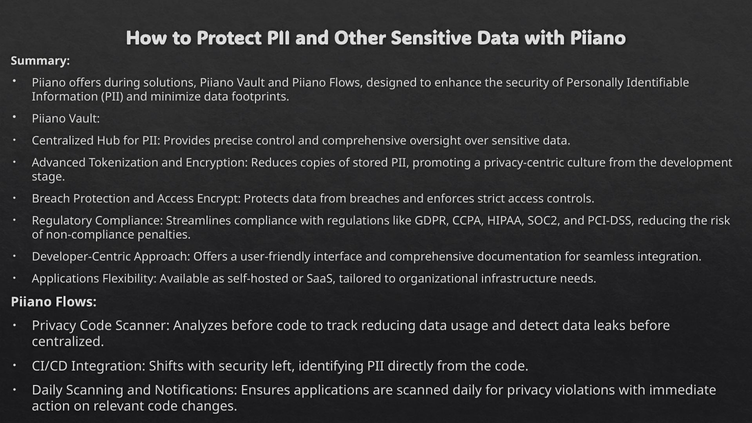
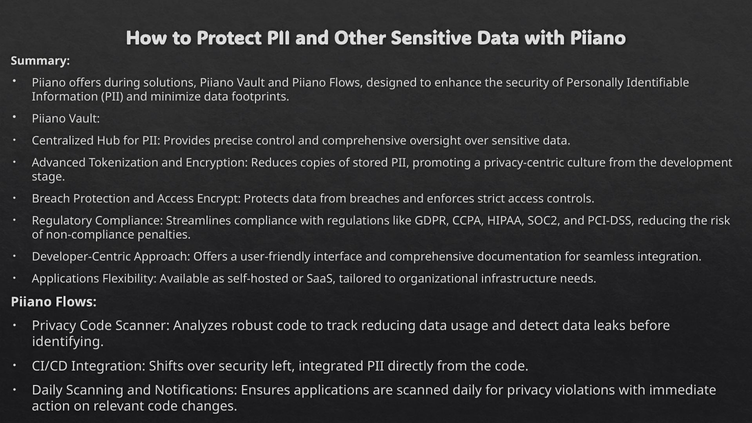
Analyzes before: before -> robust
centralized at (68, 342): centralized -> identifying
Shifts with: with -> over
identifying: identifying -> integrated
